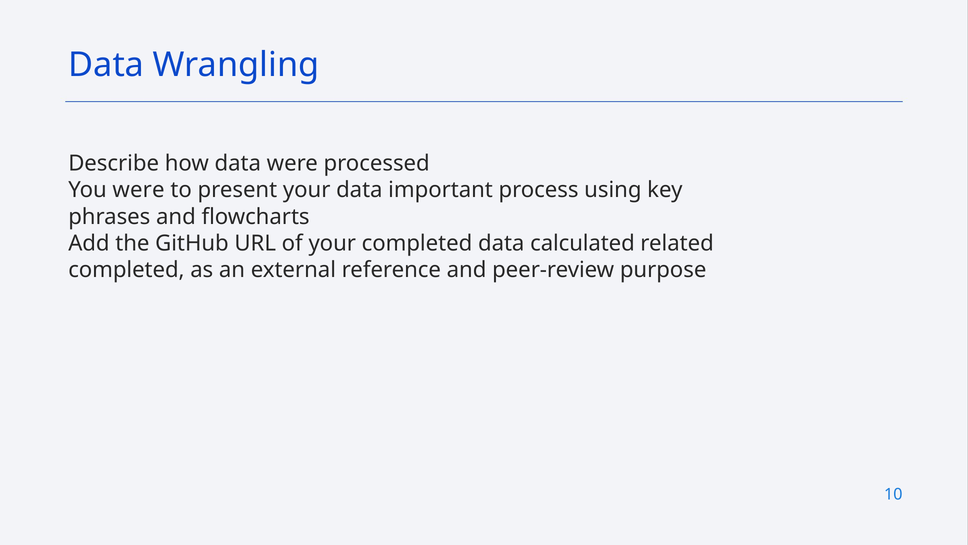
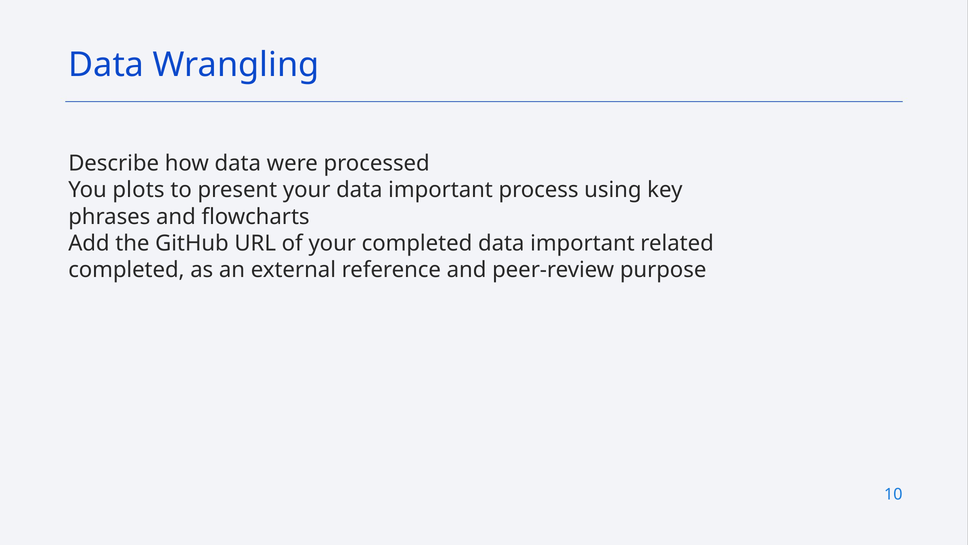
You were: were -> plots
completed data calculated: calculated -> important
